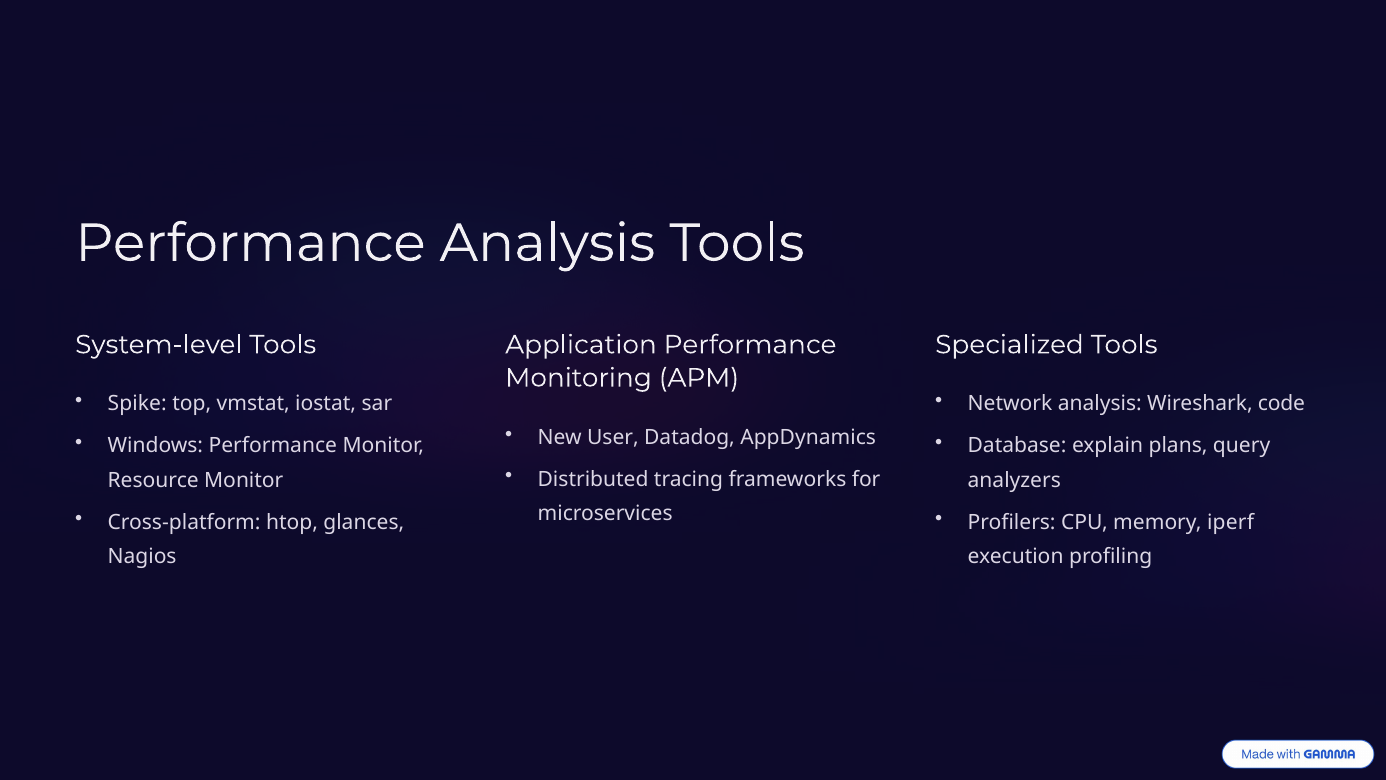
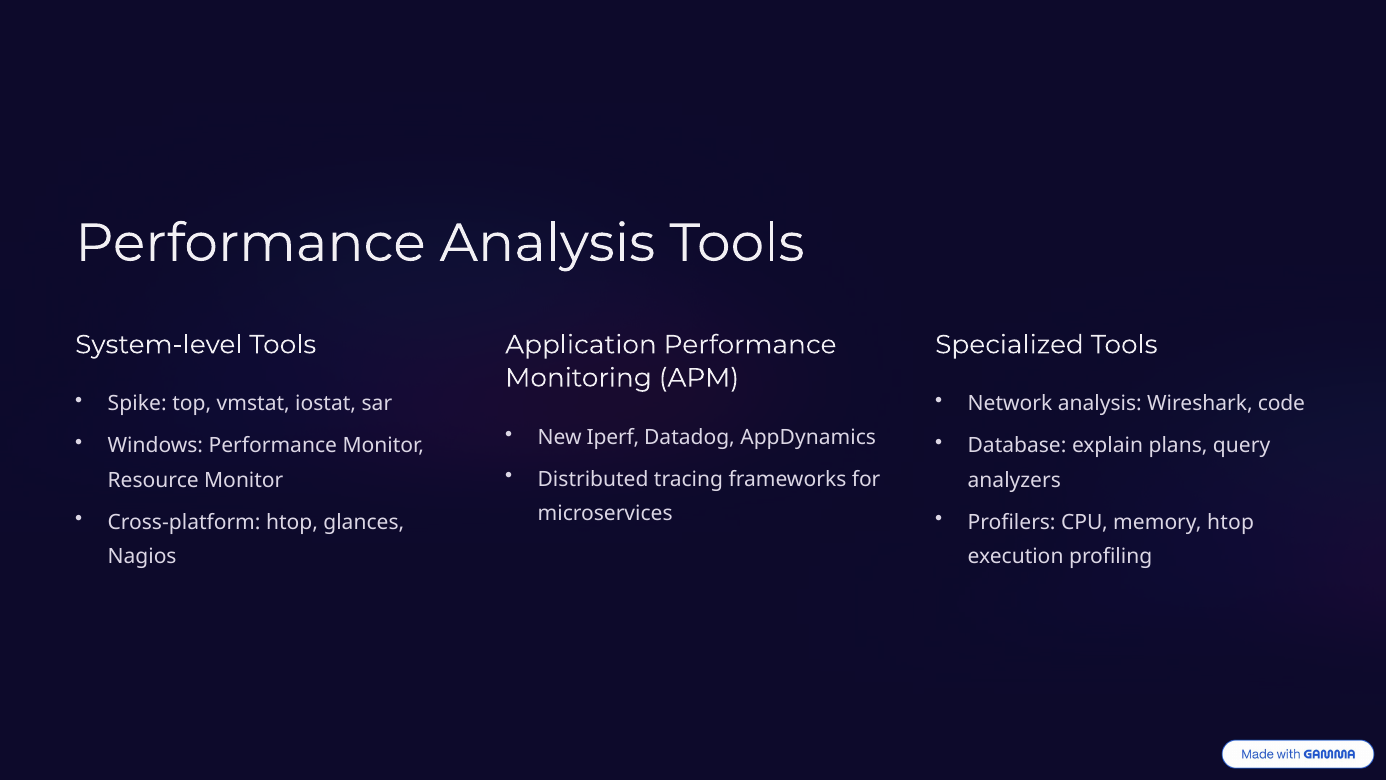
User: User -> Iperf
memory iperf: iperf -> htop
